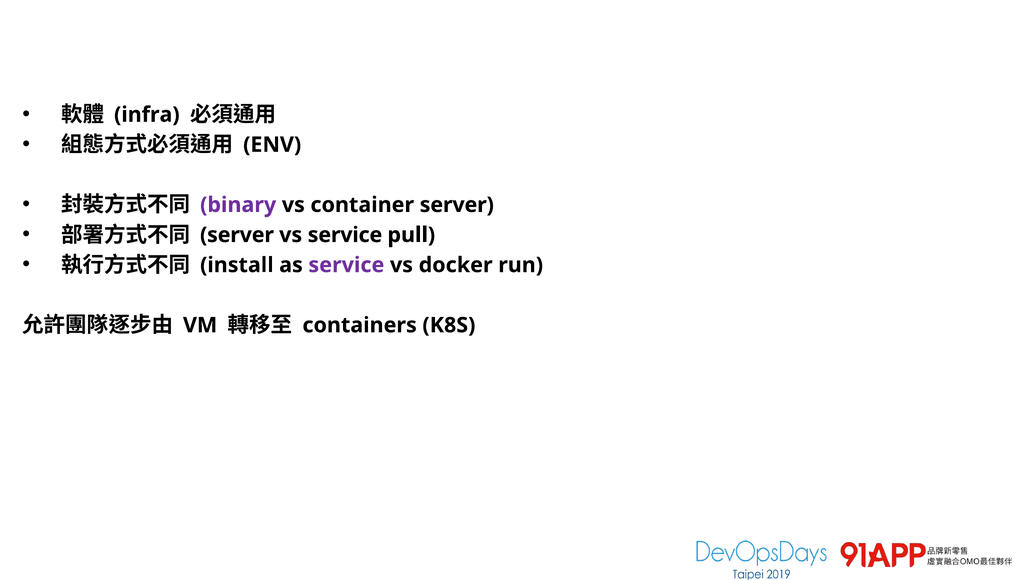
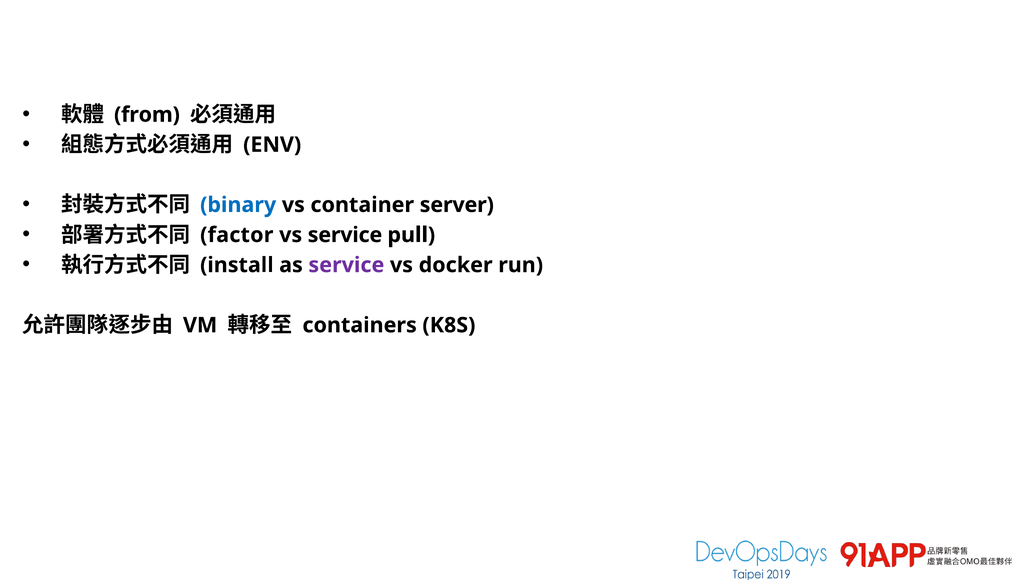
infra: infra -> from
binary colour: purple -> blue
server at (237, 235): server -> factor
